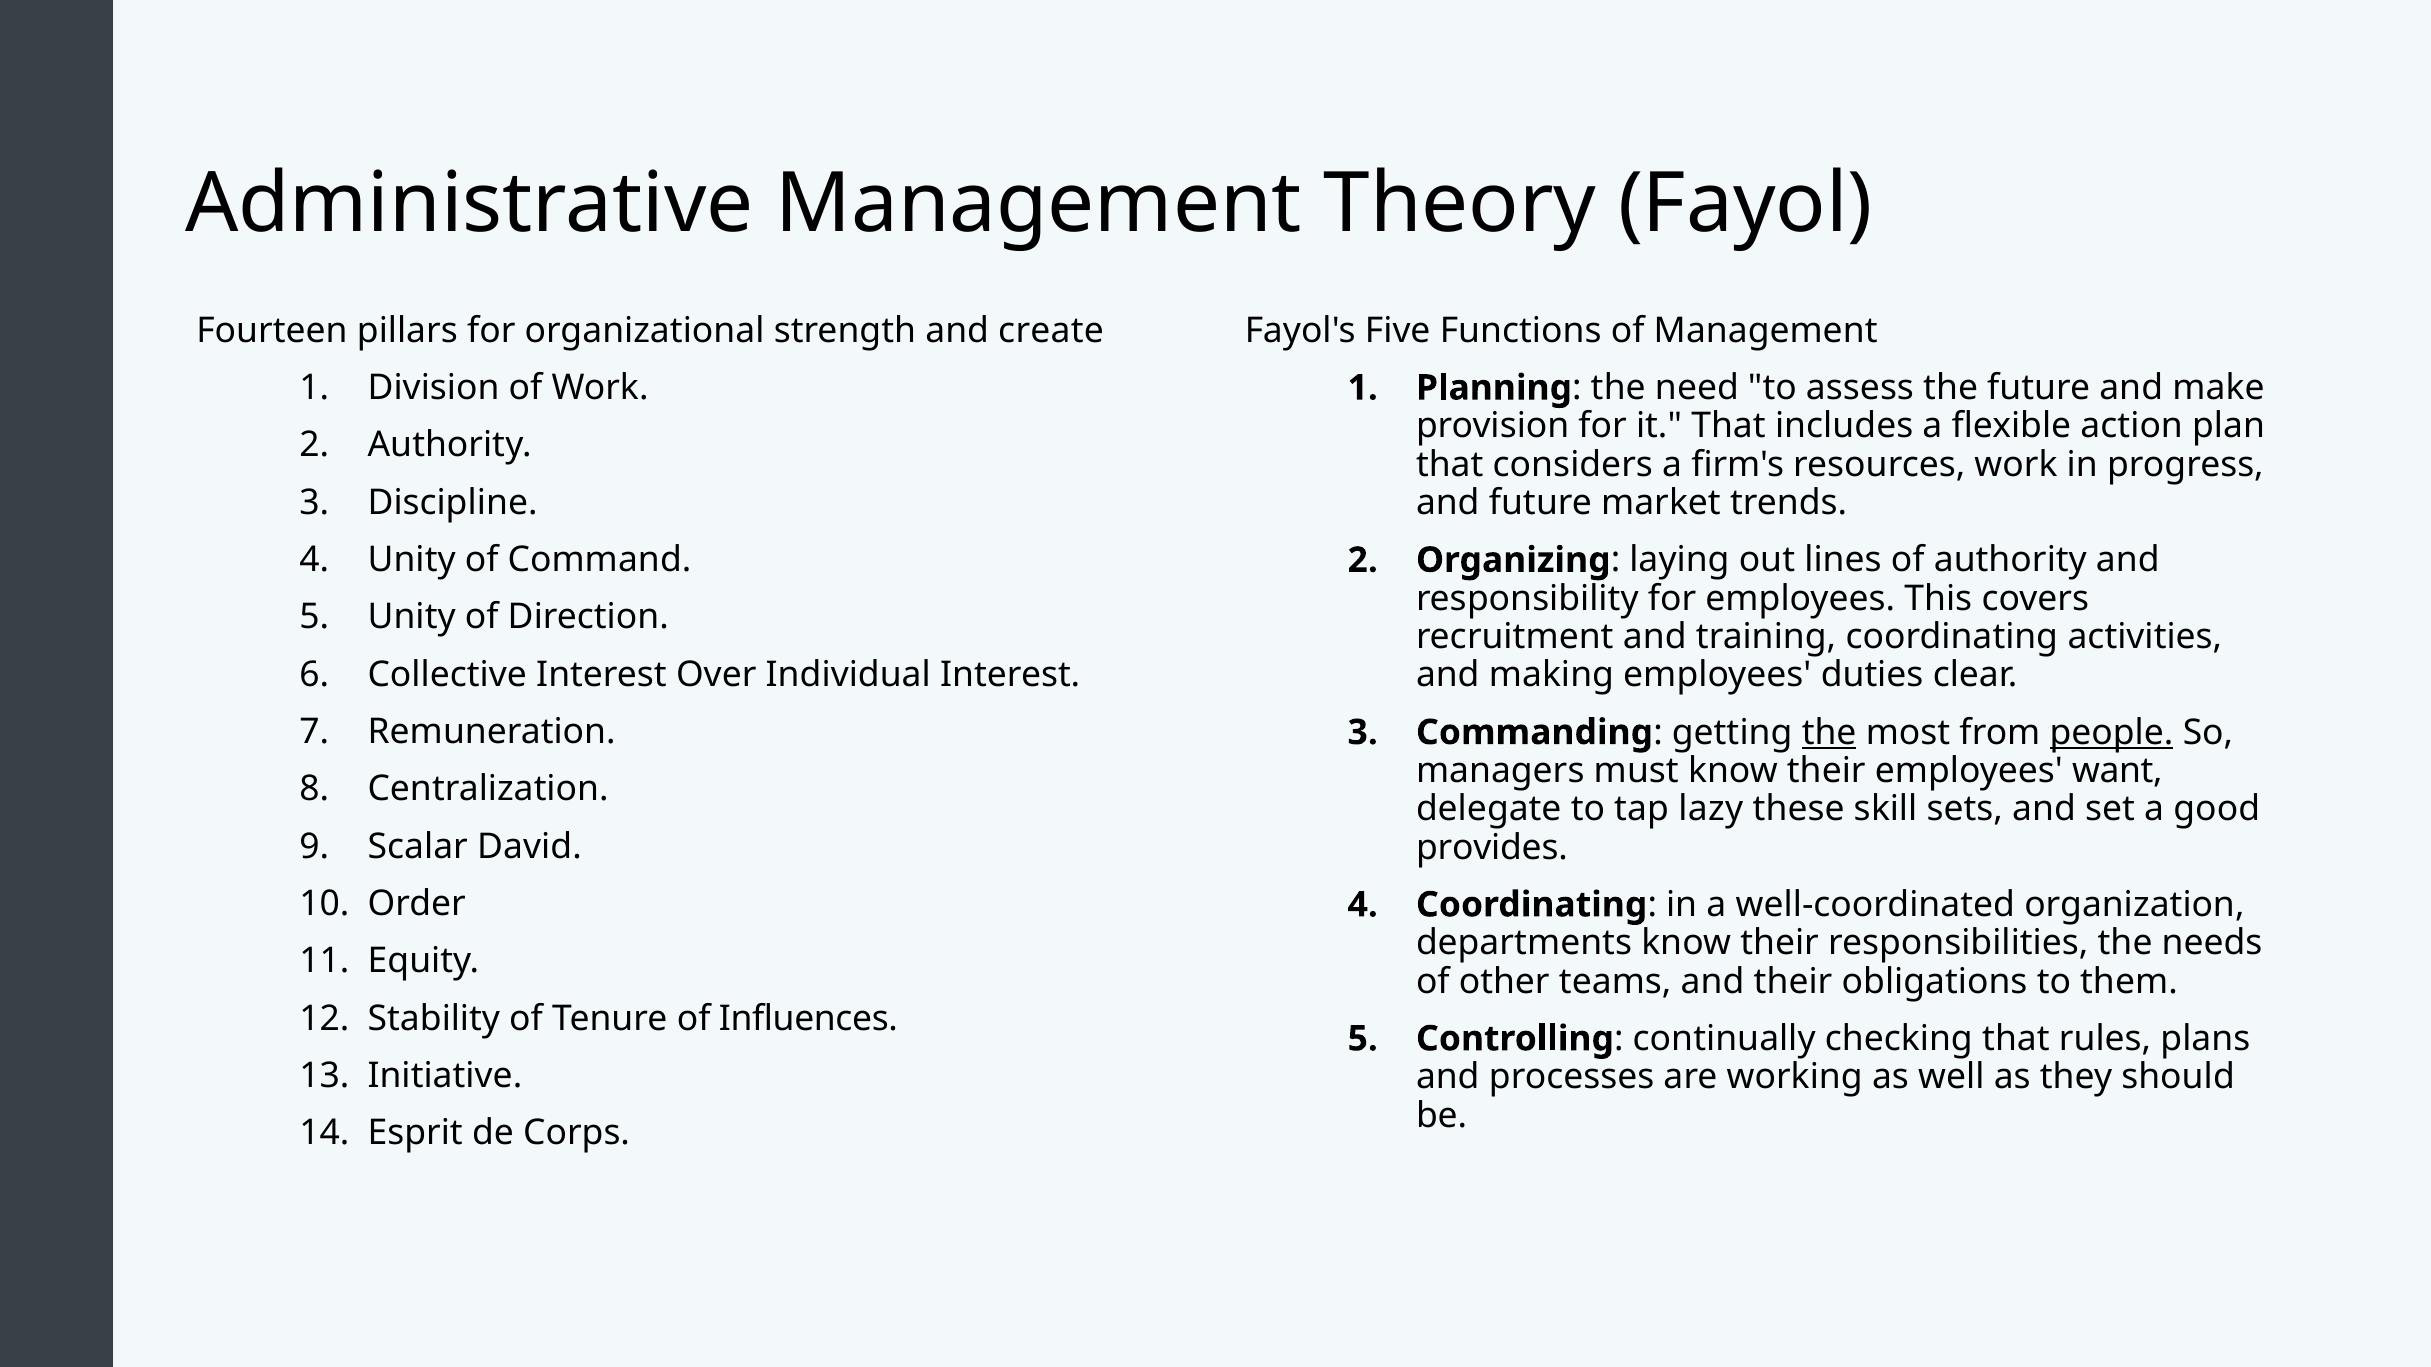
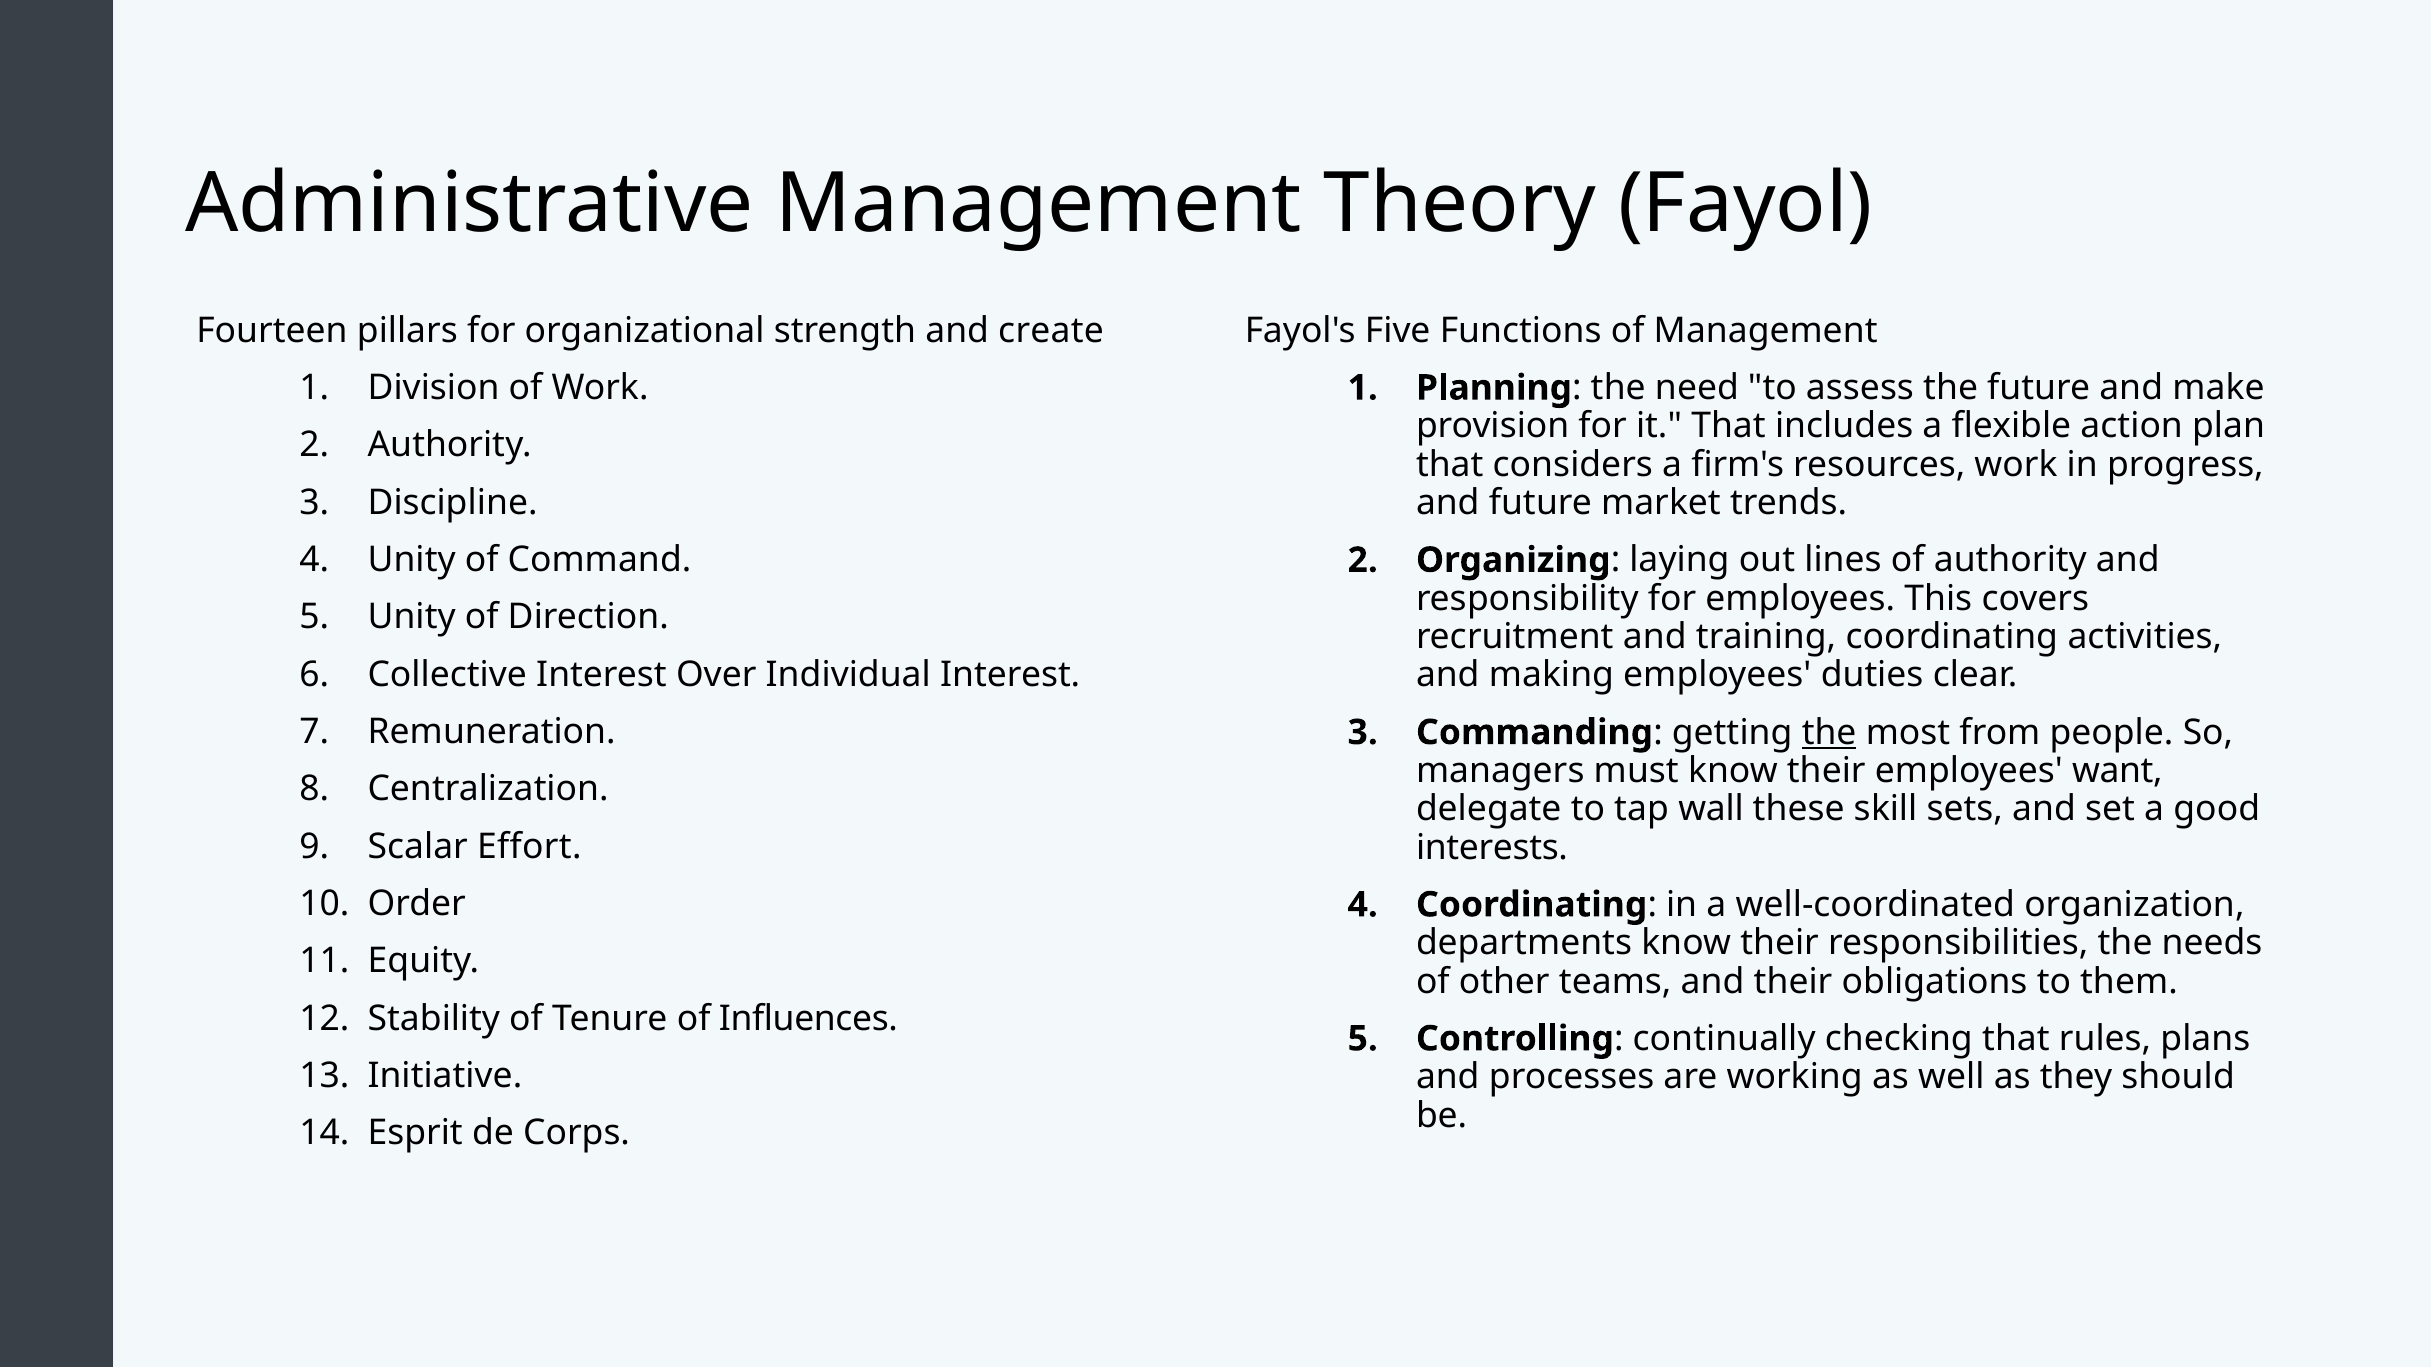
people underline: present -> none
lazy: lazy -> wall
David: David -> Effort
provides: provides -> interests
